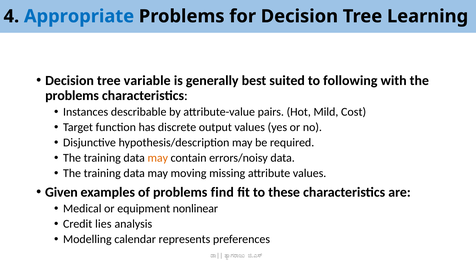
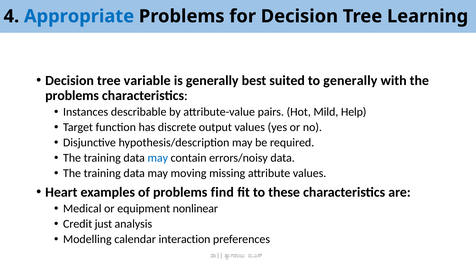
to following: following -> generally
Cost: Cost -> Help
may at (158, 158) colour: orange -> blue
Given: Given -> Heart
lies: lies -> just
represents: represents -> interaction
